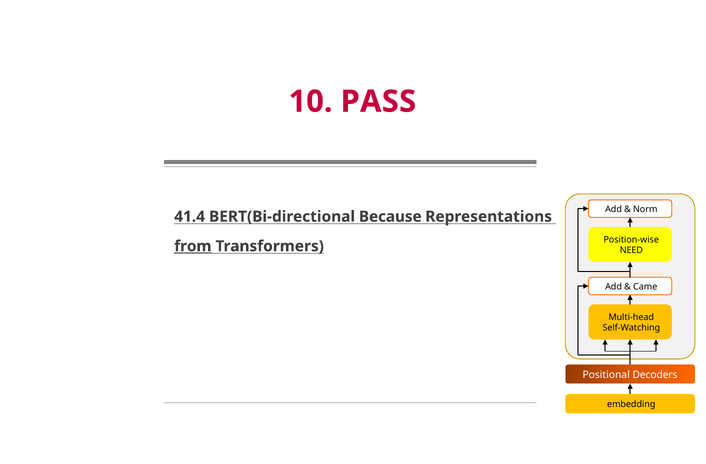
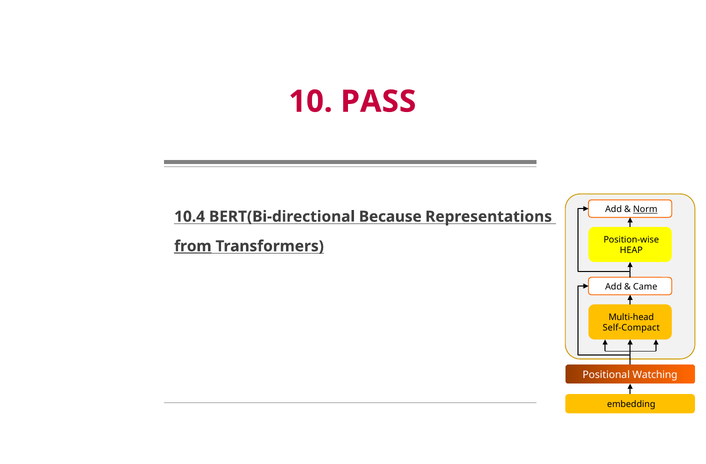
Norm underline: none -> present
41.4: 41.4 -> 10.4
NEED: NEED -> HEAP
Self-Watching: Self-Watching -> Self-Compact
Decoders: Decoders -> Watching
